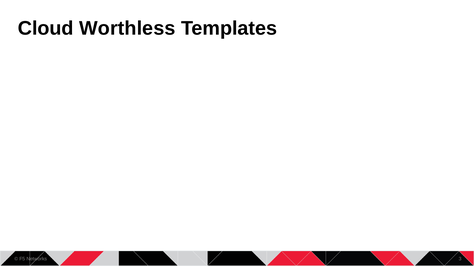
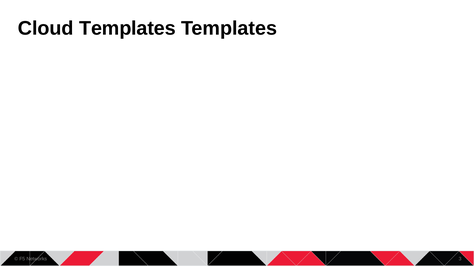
Cloud Worthless: Worthless -> Templates
